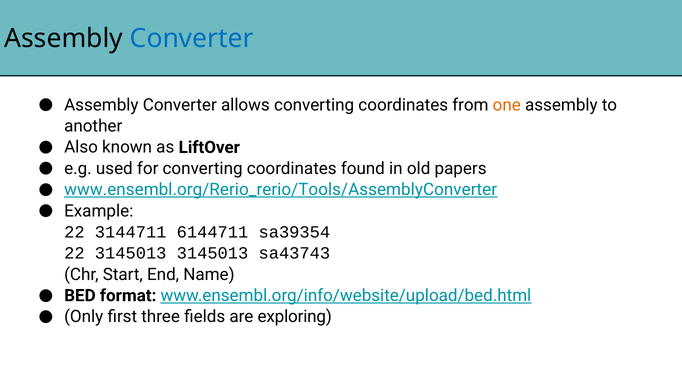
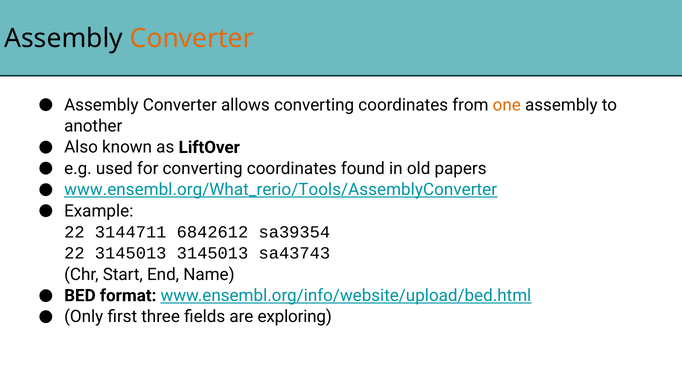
Converter at (192, 38) colour: blue -> orange
www.ensembl.org/Rerio_rerio/Tools/AssemblyConverter: www.ensembl.org/Rerio_rerio/Tools/AssemblyConverter -> www.ensembl.org/What_rerio/Tools/AssemblyConverter
6144711: 6144711 -> 6842612
